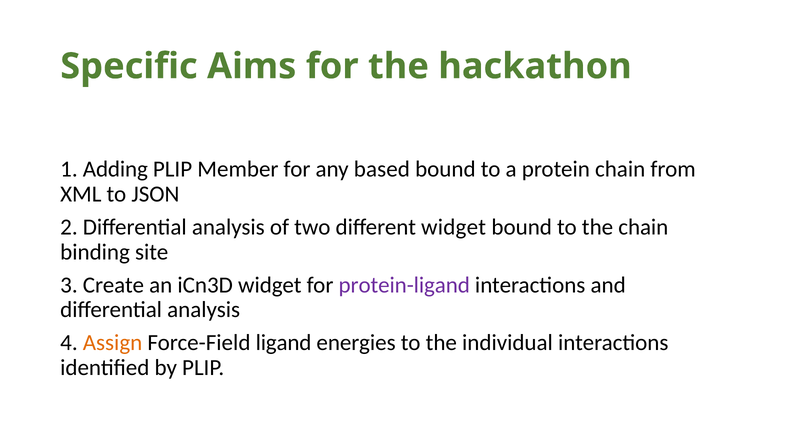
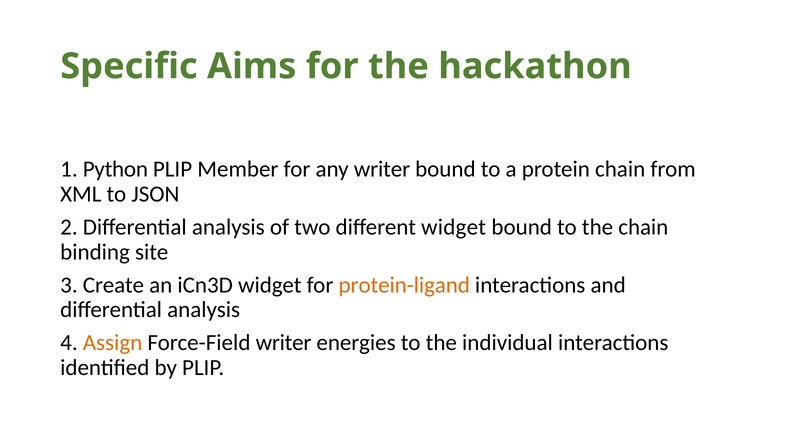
Adding: Adding -> Python
any based: based -> writer
protein-ligand colour: purple -> orange
Force-Field ligand: ligand -> writer
